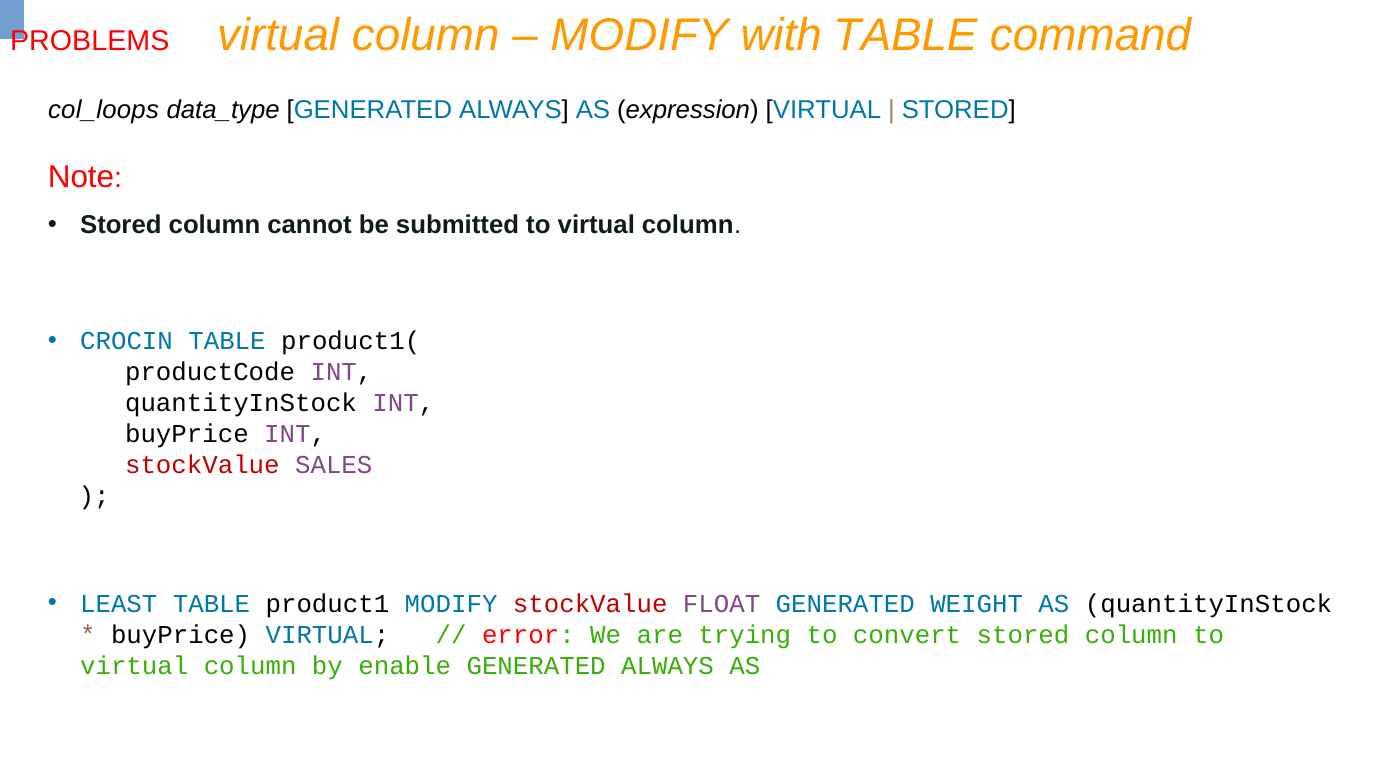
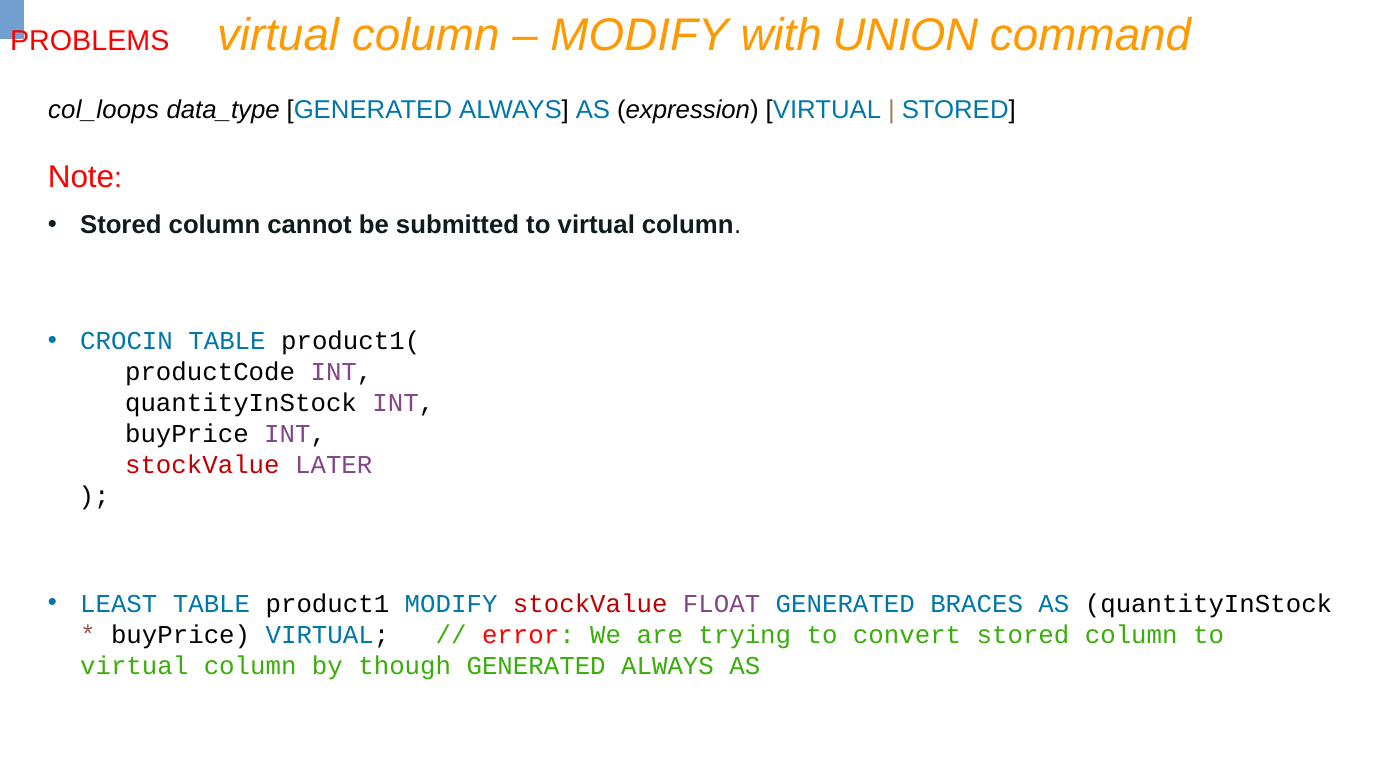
with TABLE: TABLE -> UNION
SALES: SALES -> LATER
WEIGHT: WEIGHT -> BRACES
enable: enable -> though
